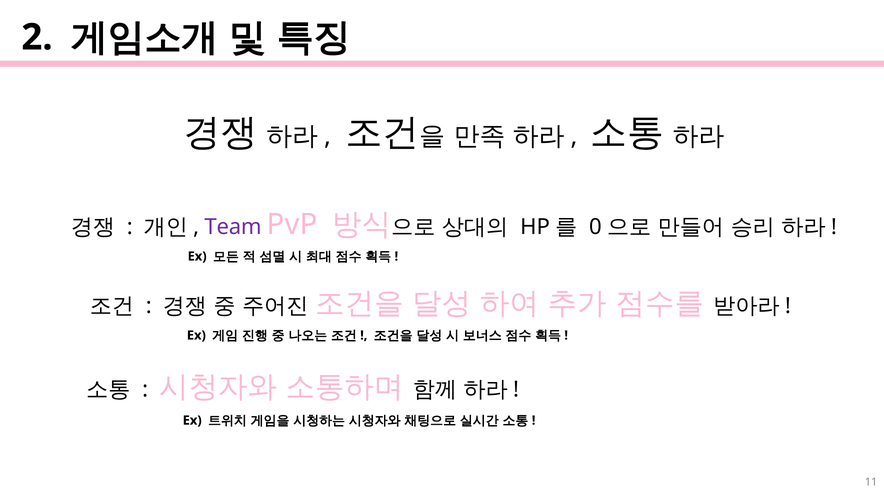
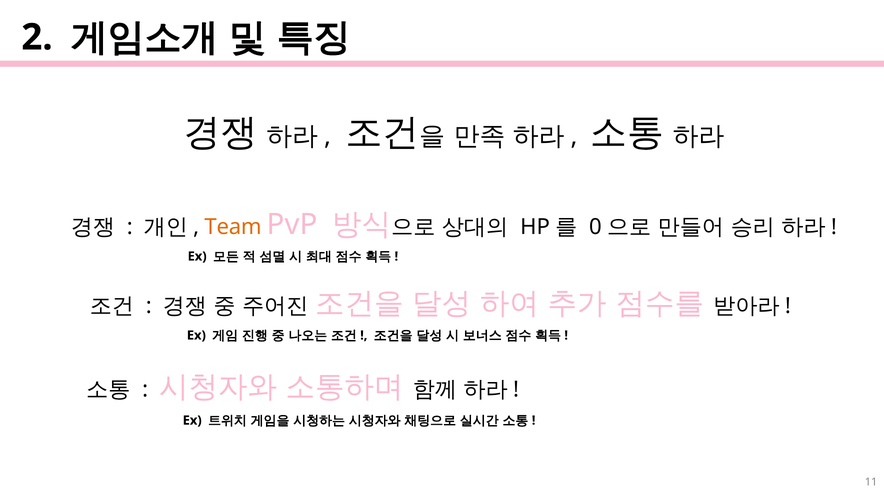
Team colour: purple -> orange
